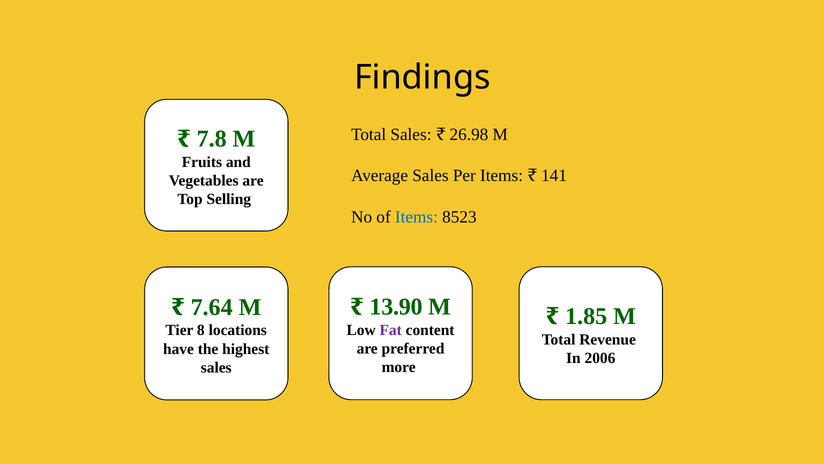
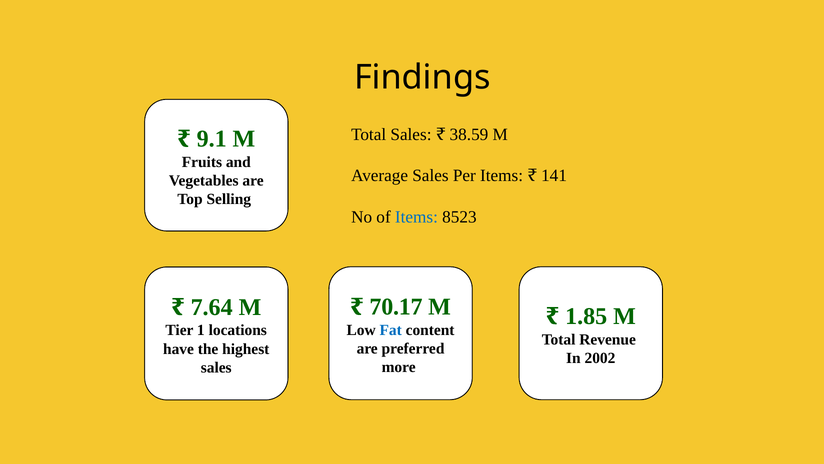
26.98: 26.98 -> 38.59
7.8: 7.8 -> 9.1
13.90: 13.90 -> 70.17
Fat colour: purple -> blue
8: 8 -> 1
2006: 2006 -> 2002
